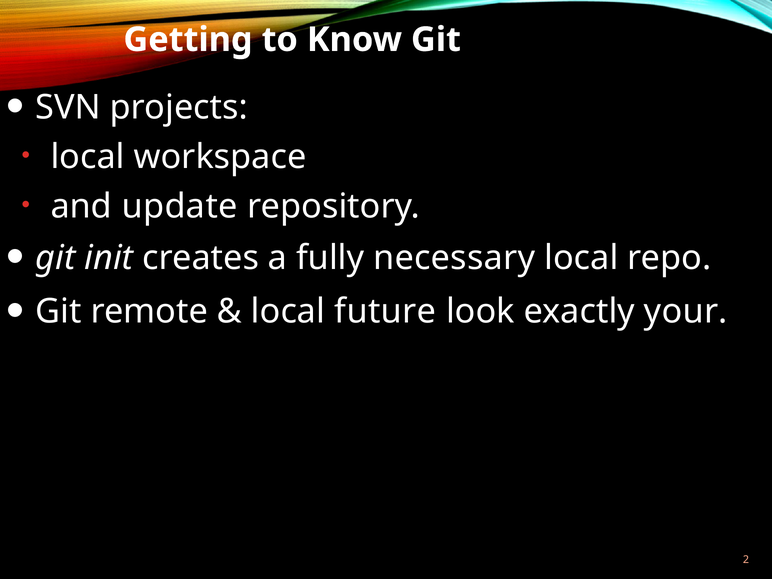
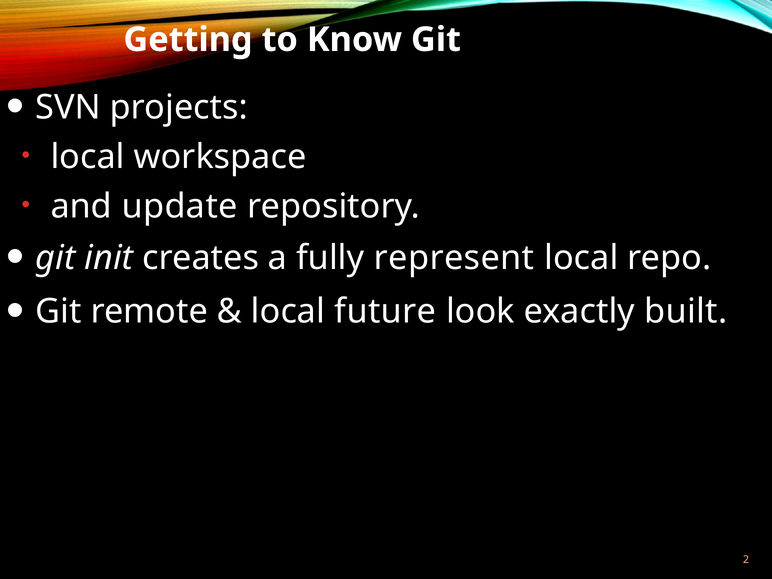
necessary: necessary -> represent
your: your -> built
